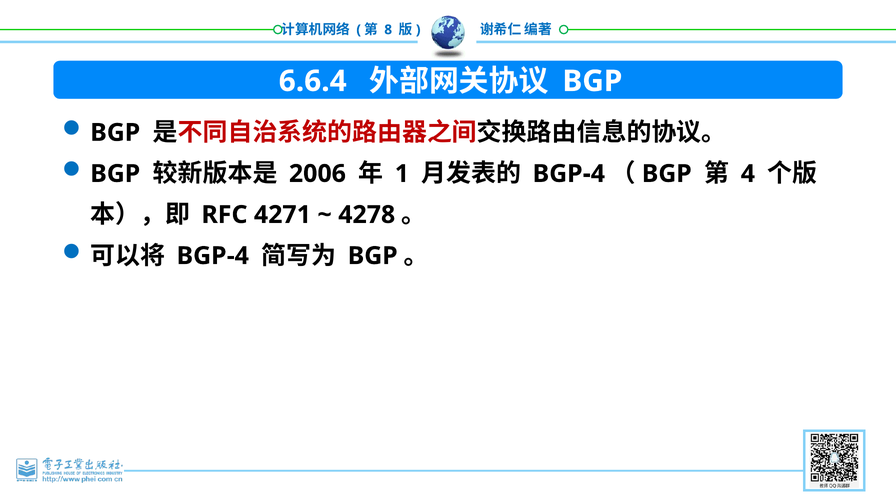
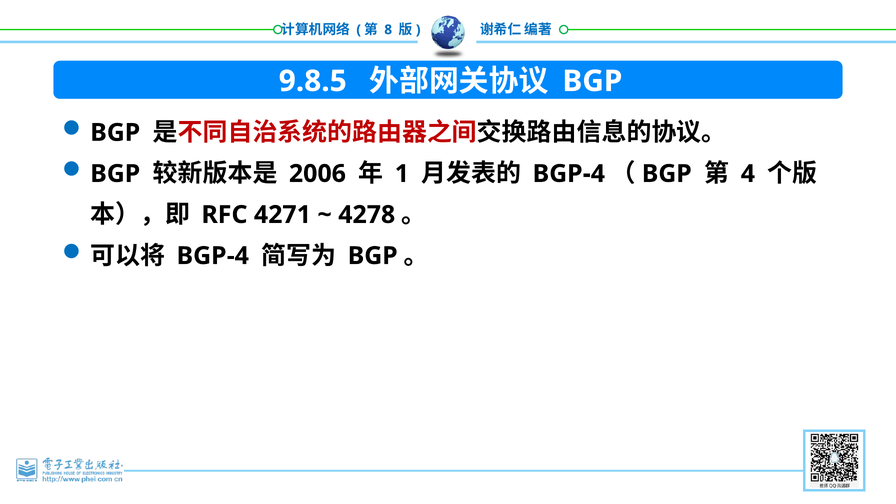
6.6.4: 6.6.4 -> 9.8.5
